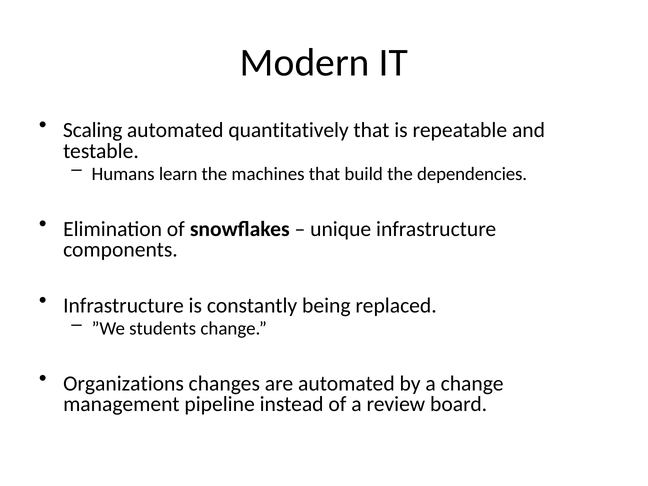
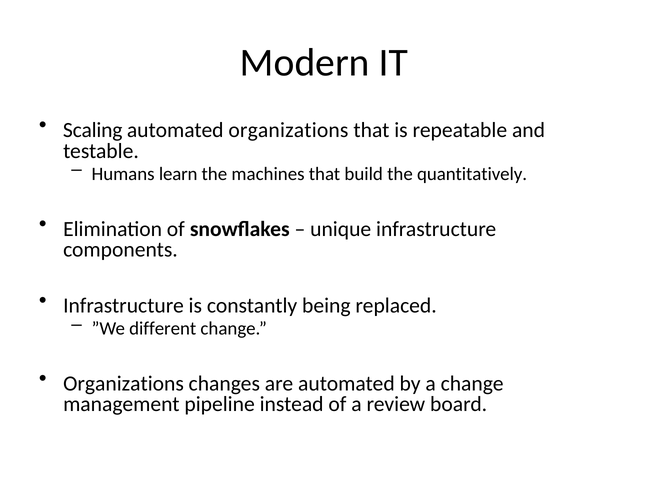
automated quantitatively: quantitatively -> organizations
dependencies: dependencies -> quantitatively
students: students -> different
